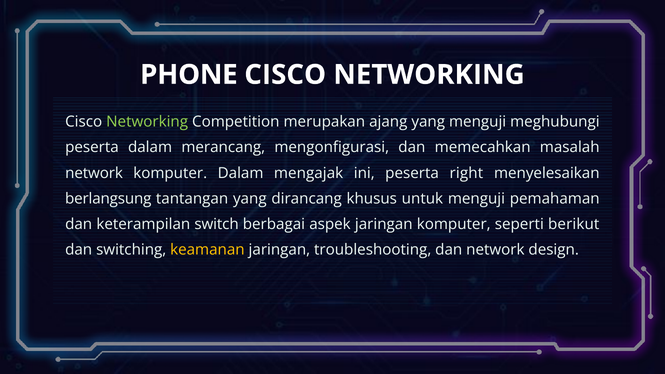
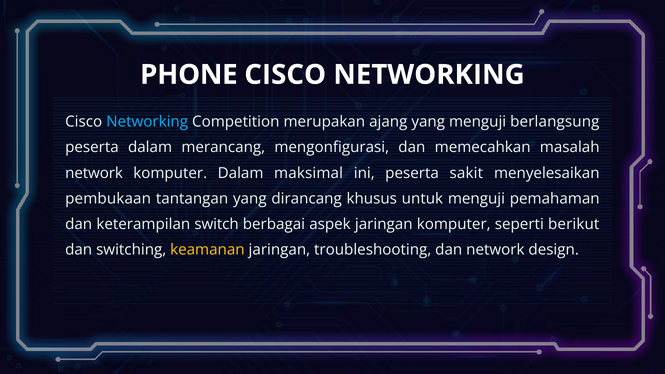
Networking at (147, 122) colour: light green -> light blue
meghubungi: meghubungi -> berlangsung
mengajak: mengajak -> maksimal
right: right -> sakit
berlangsung: berlangsung -> pembukaan
